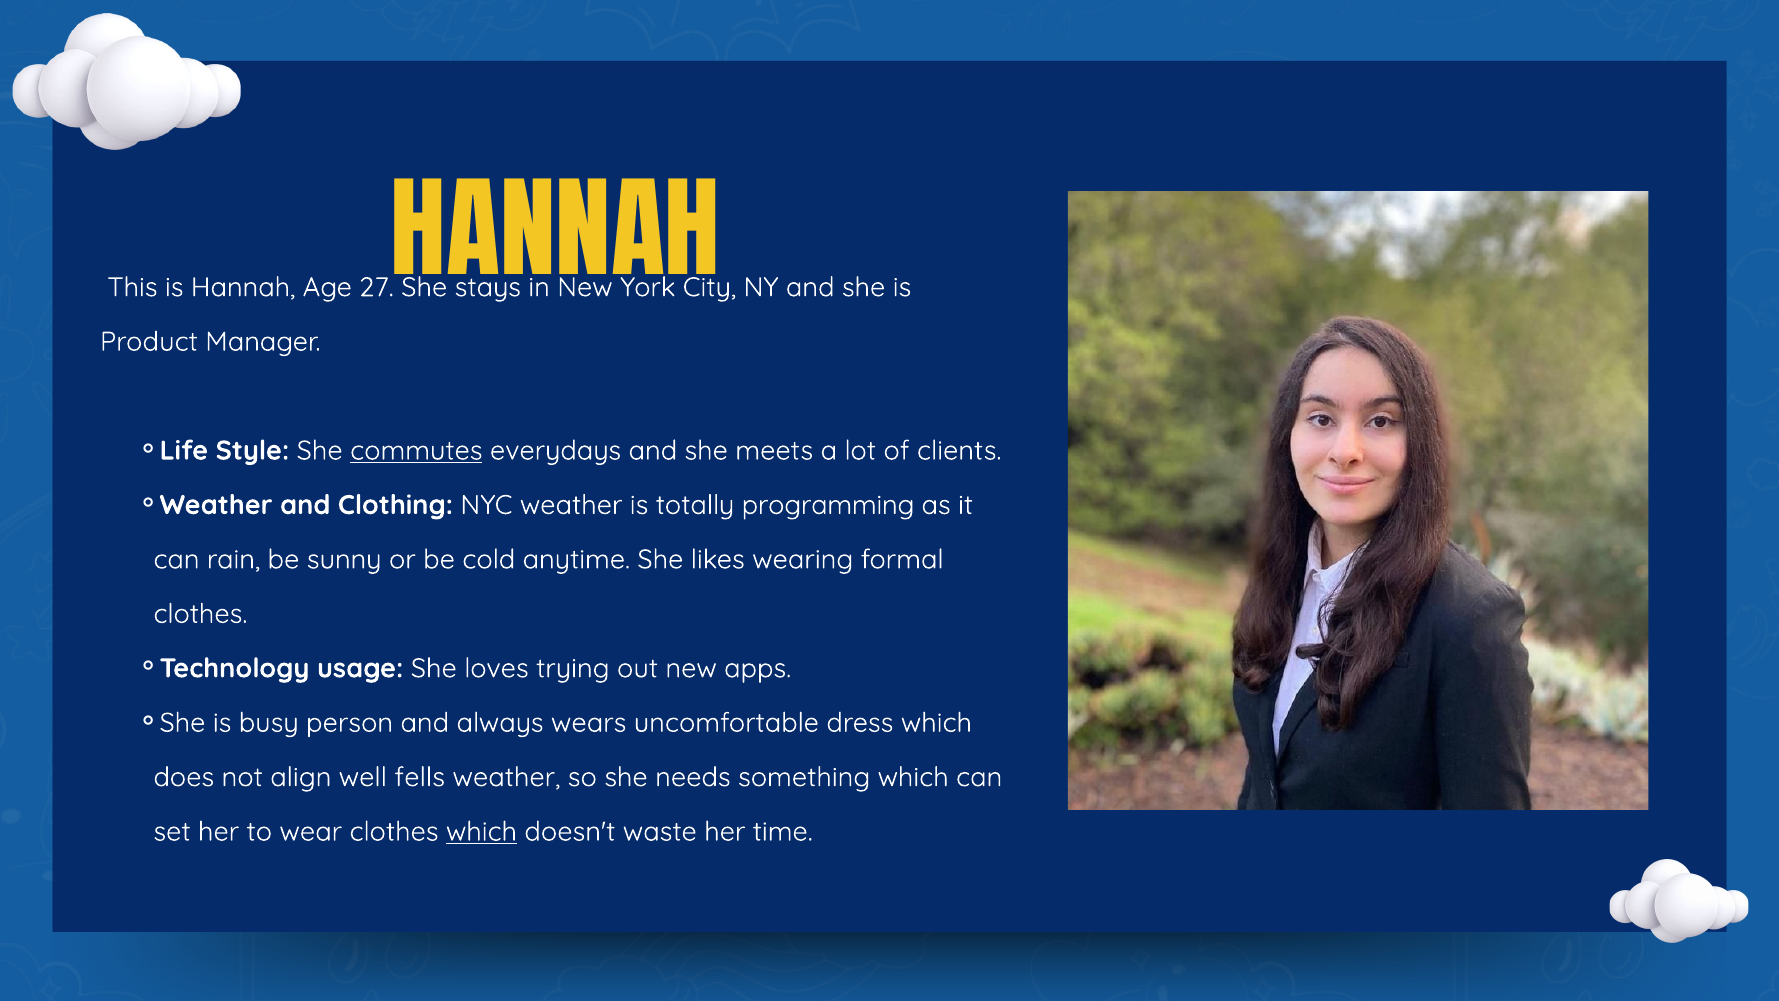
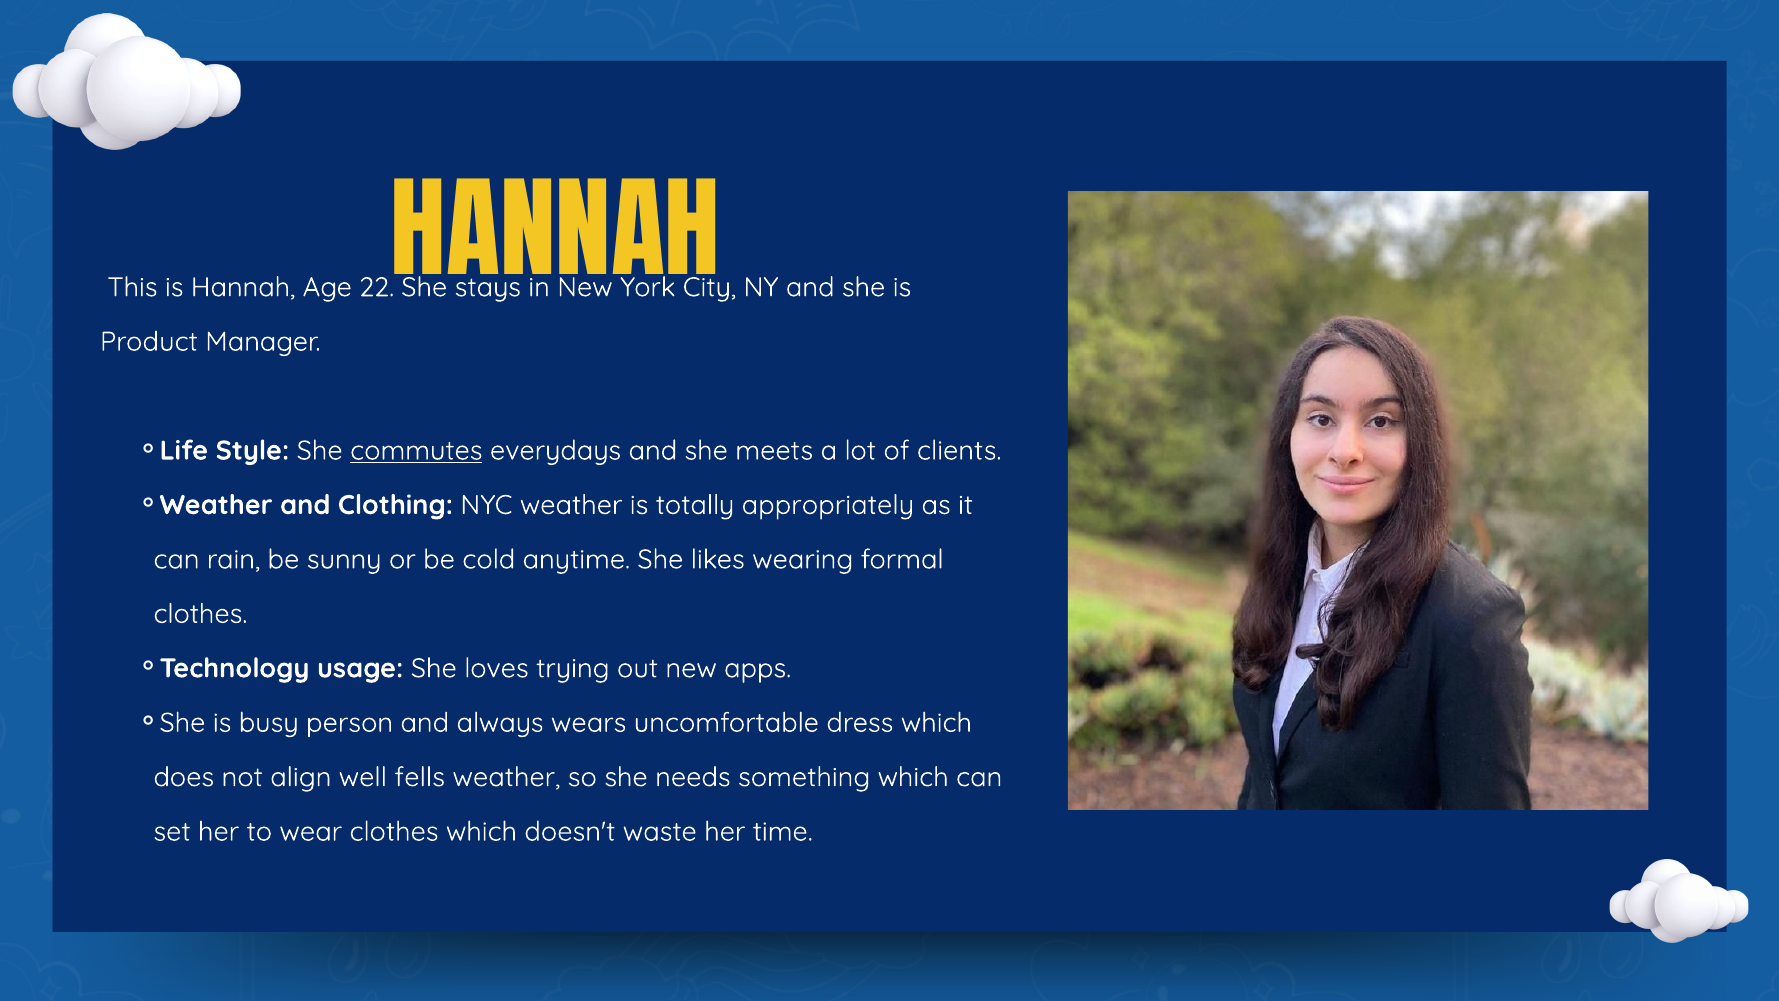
27: 27 -> 22
programming: programming -> appropriately
which at (481, 831) underline: present -> none
